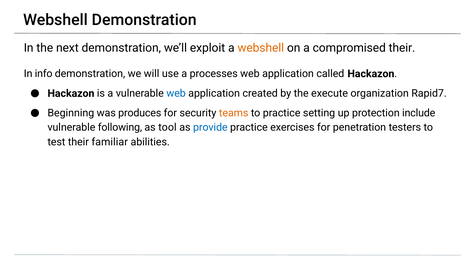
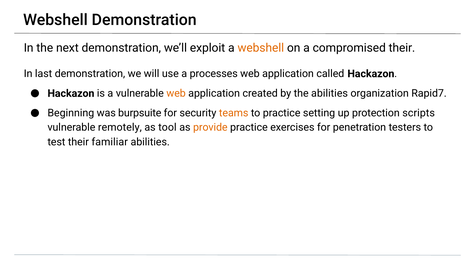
info: info -> last
web at (176, 93) colour: blue -> orange
the execute: execute -> abilities
produces: produces -> burpsuite
include: include -> scripts
following: following -> remotely
provide colour: blue -> orange
